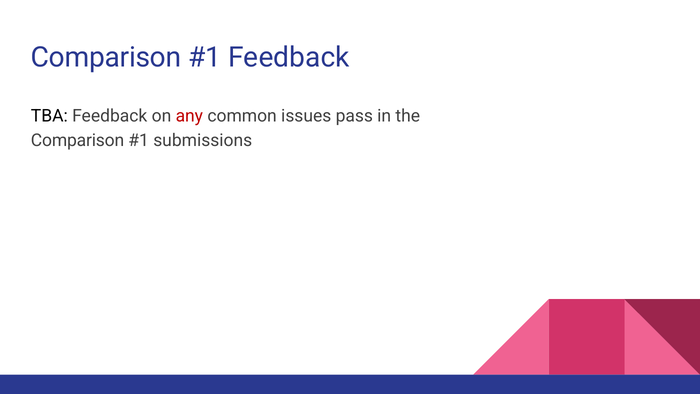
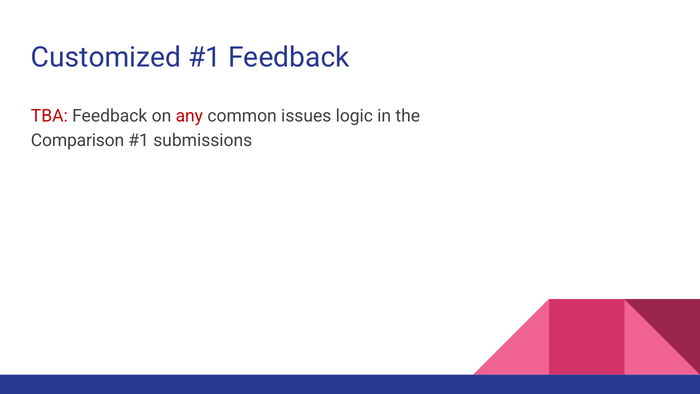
Comparison at (106, 57): Comparison -> Customized
TBA colour: black -> red
pass: pass -> logic
